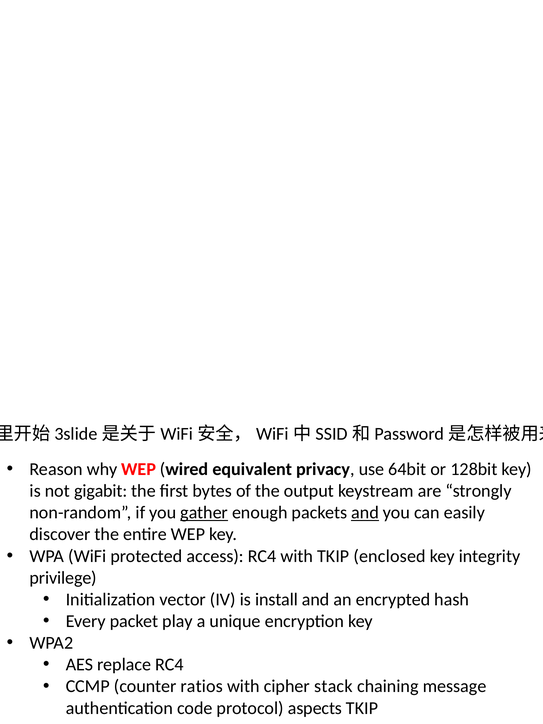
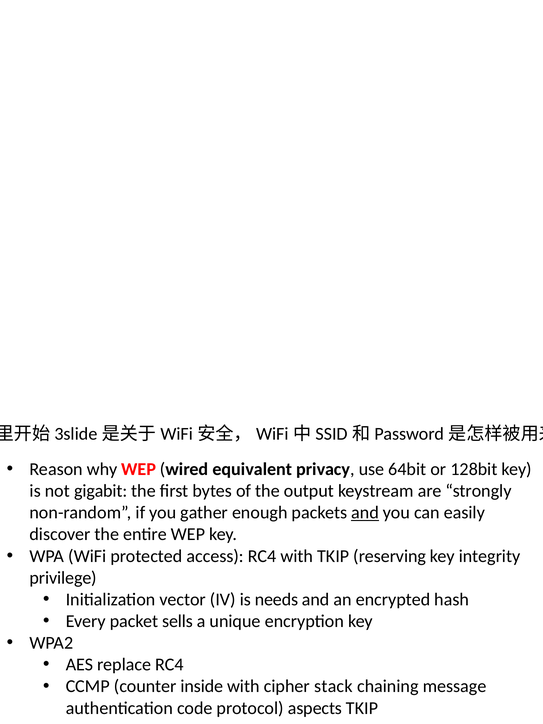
gather underline: present -> none
enclosed: enclosed -> reserving
install: install -> needs
play: play -> sells
ratios: ratios -> inside
